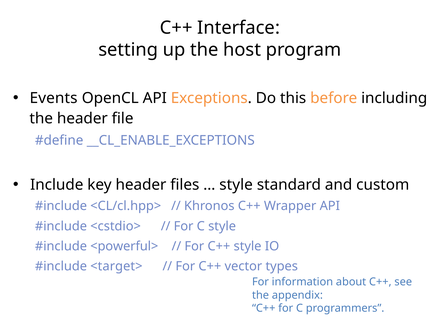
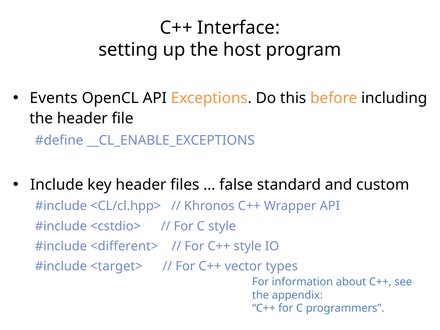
style at (236, 185): style -> false
<powerful>: <powerful> -> <different>
